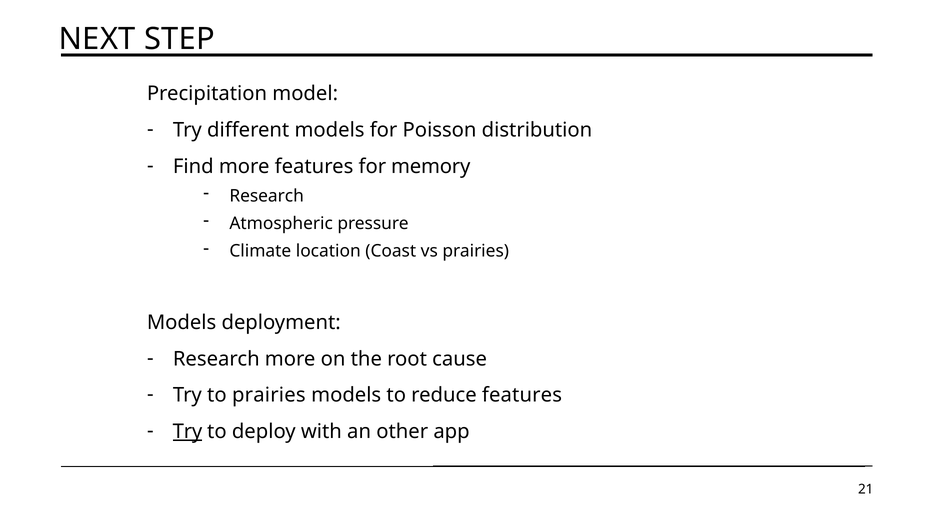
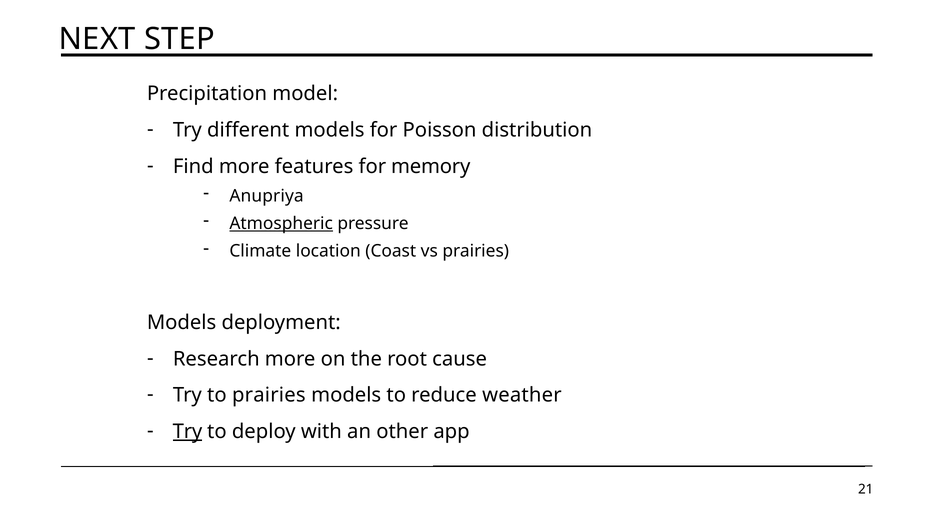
Research at (267, 196): Research -> Anupriya
Atmospheric underline: none -> present
reduce features: features -> weather
